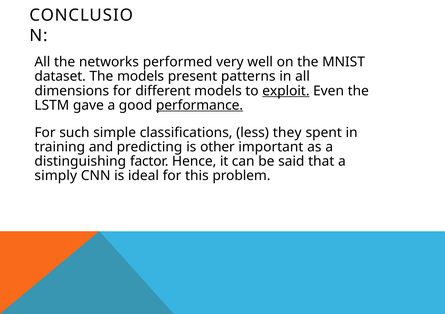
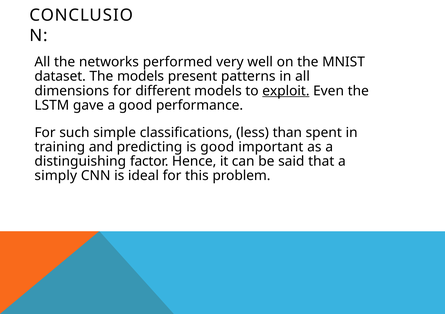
performance underline: present -> none
they: they -> than
is other: other -> good
